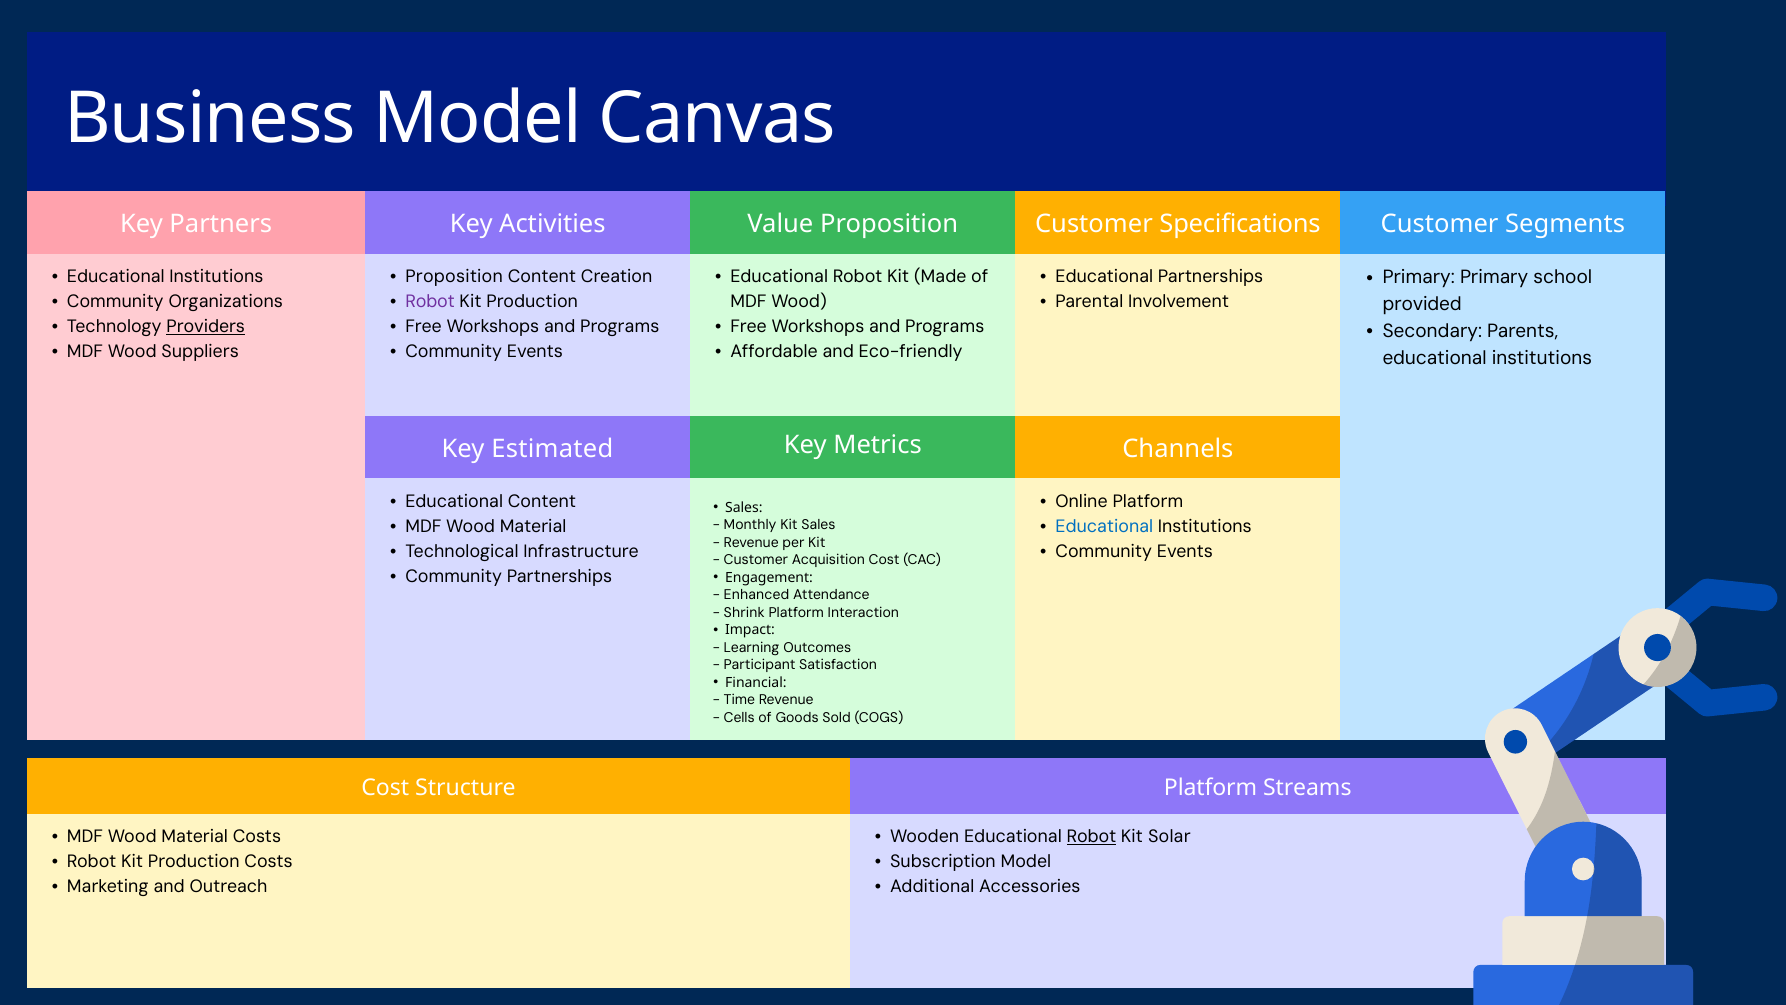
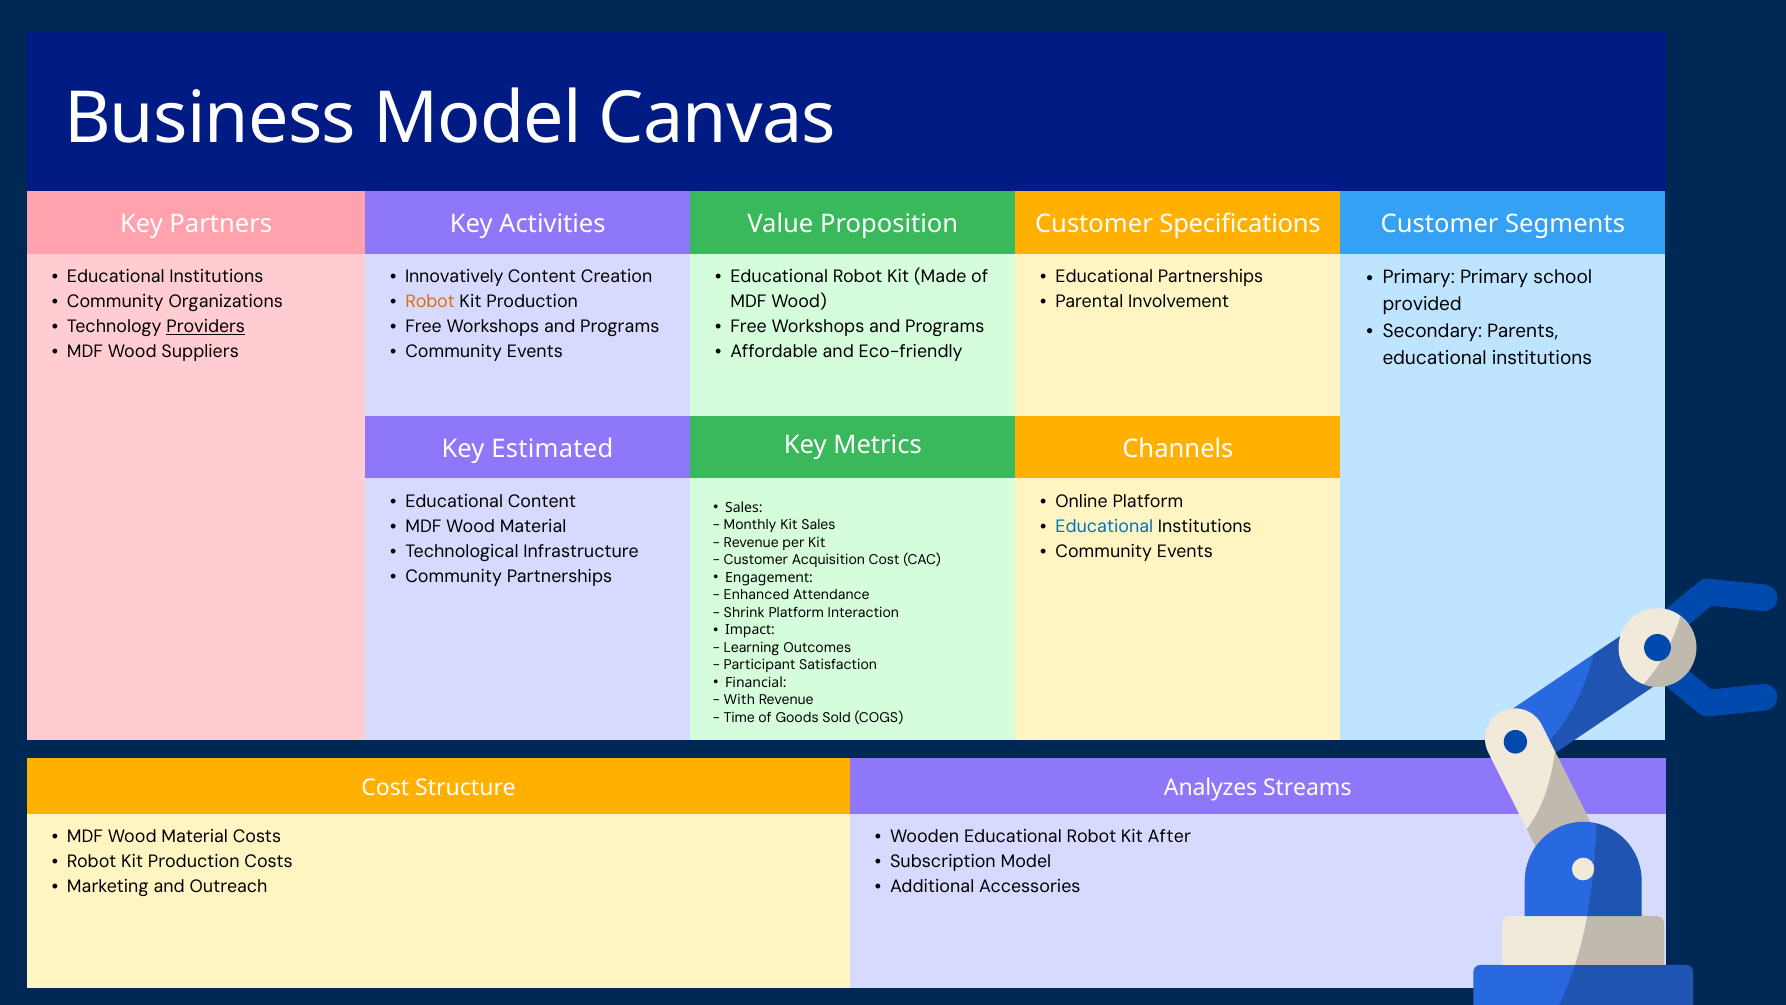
Proposition at (454, 277): Proposition -> Innovatively
Robot at (430, 302) colour: purple -> orange
Time: Time -> With
Cells: Cells -> Time
Structure Platform: Platform -> Analyzes
Robot at (1091, 837) underline: present -> none
Solar: Solar -> After
